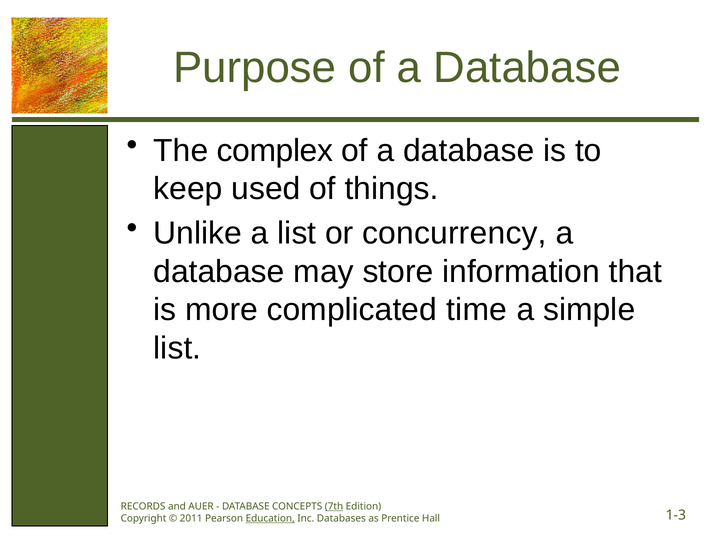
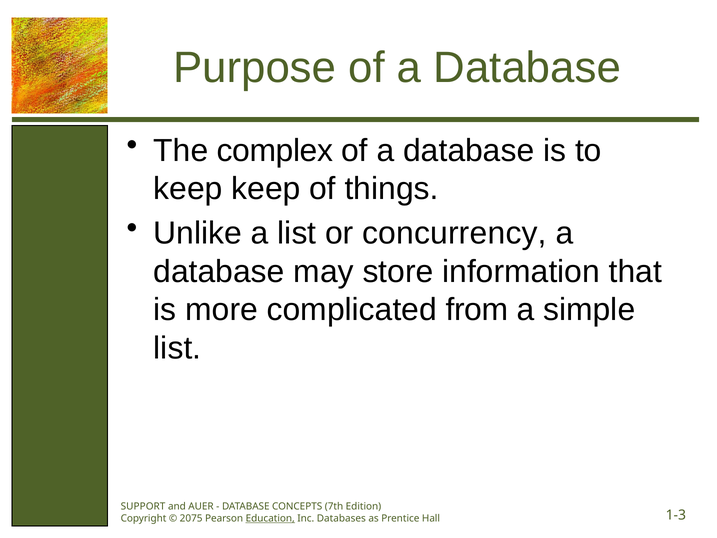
keep used: used -> keep
time: time -> from
RECORDS: RECORDS -> SUPPORT
7th underline: present -> none
2011: 2011 -> 2075
